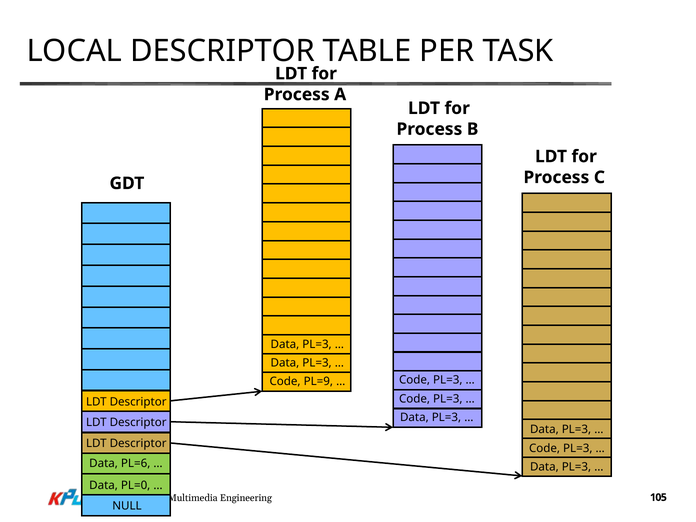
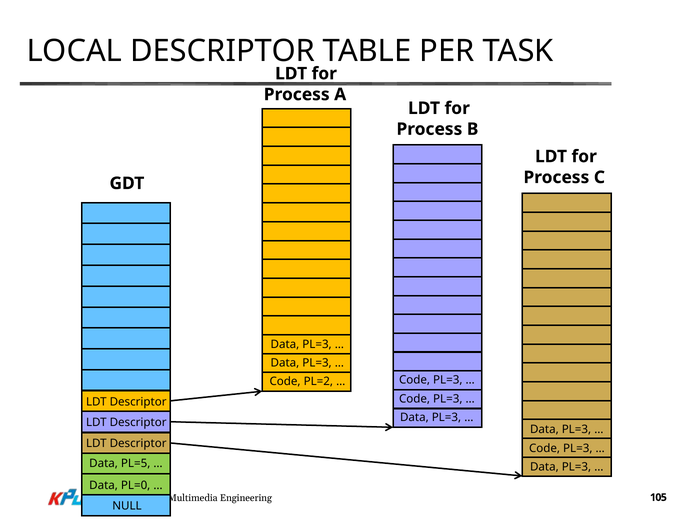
PL=9: PL=9 -> PL=2
PL=6: PL=6 -> PL=5
